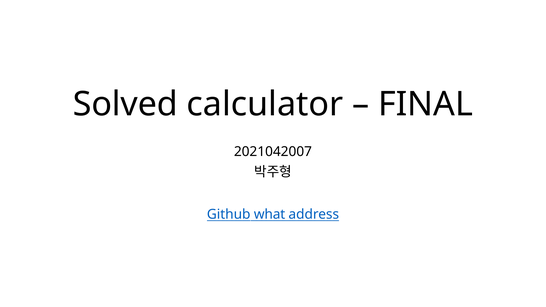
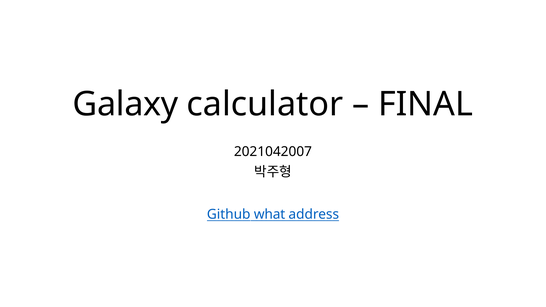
Solved: Solved -> Galaxy
